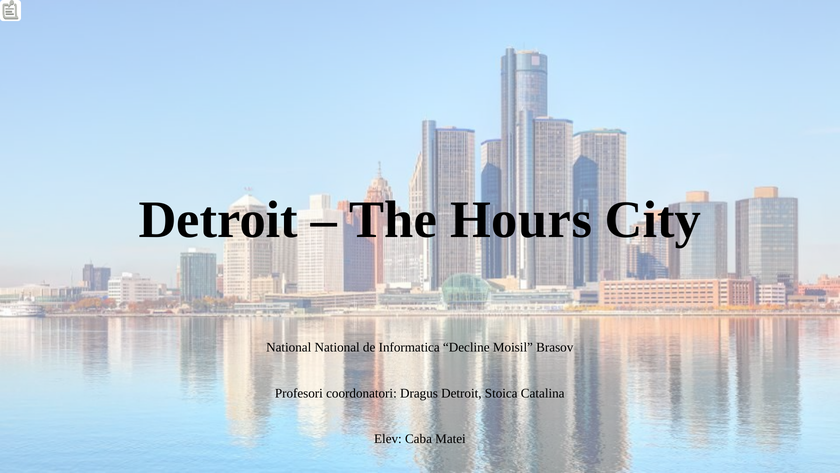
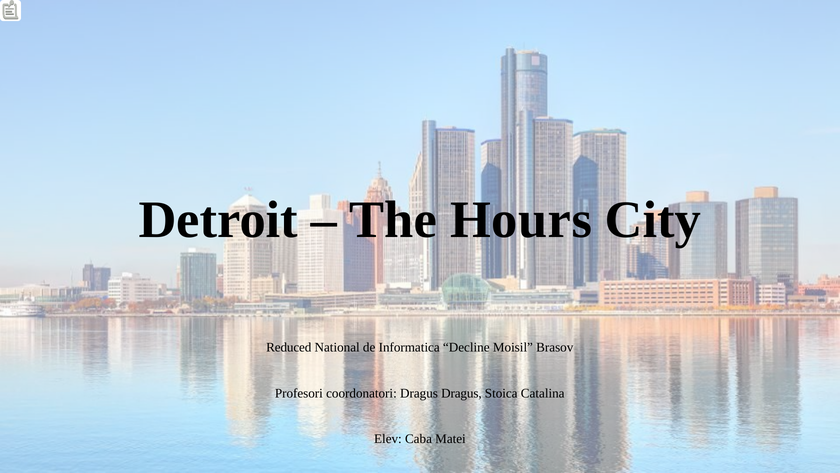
National at (289, 347): National -> Reduced
Dragus Detroit: Detroit -> Dragus
